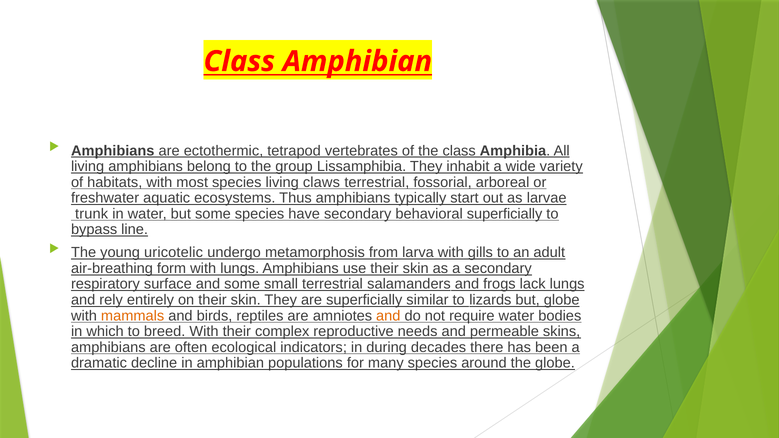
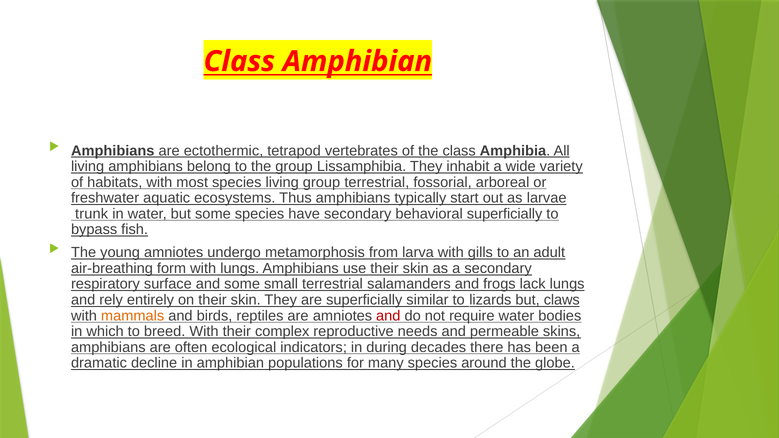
living claws: claws -> group
line: line -> fish
young uricotelic: uricotelic -> amniotes
but globe: globe -> claws
and at (388, 316) colour: orange -> red
